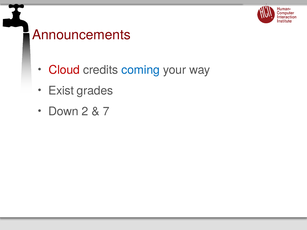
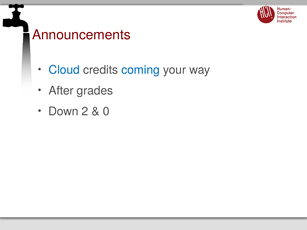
Cloud colour: red -> blue
Exist: Exist -> After
7: 7 -> 0
